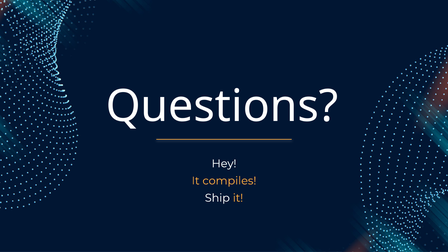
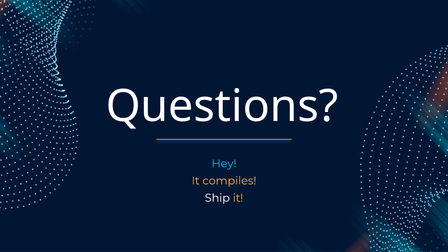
Hey colour: white -> light blue
